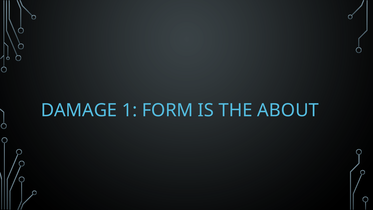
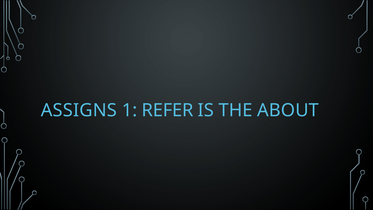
DAMAGE: DAMAGE -> ASSIGNS
FORM: FORM -> REFER
